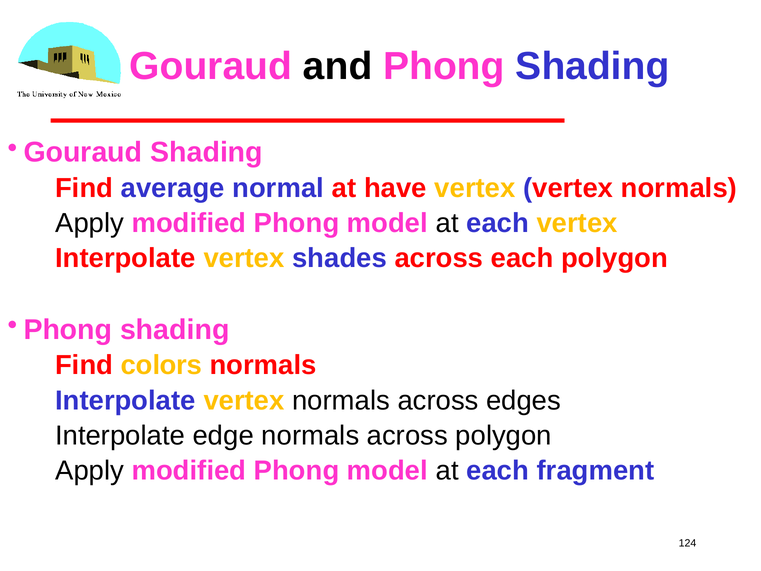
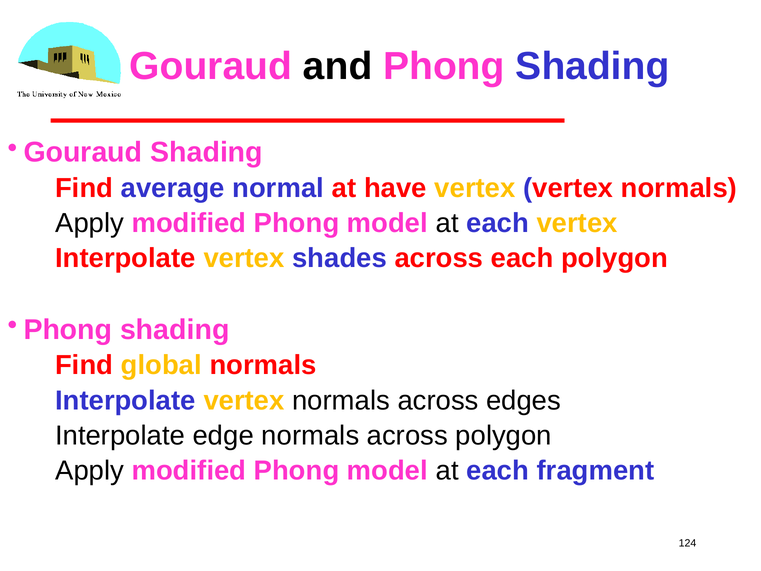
colors: colors -> global
